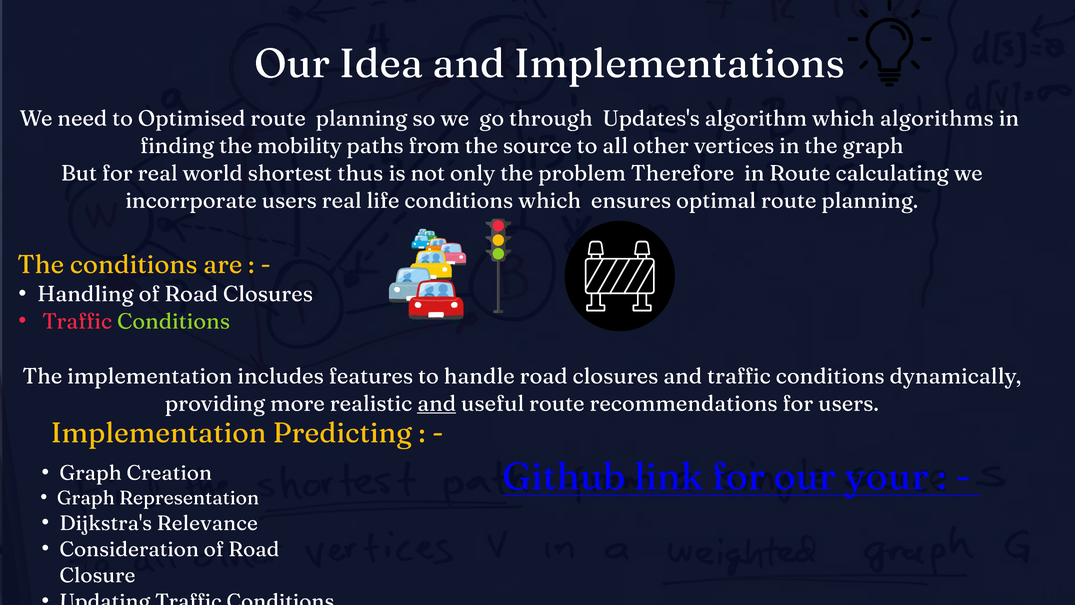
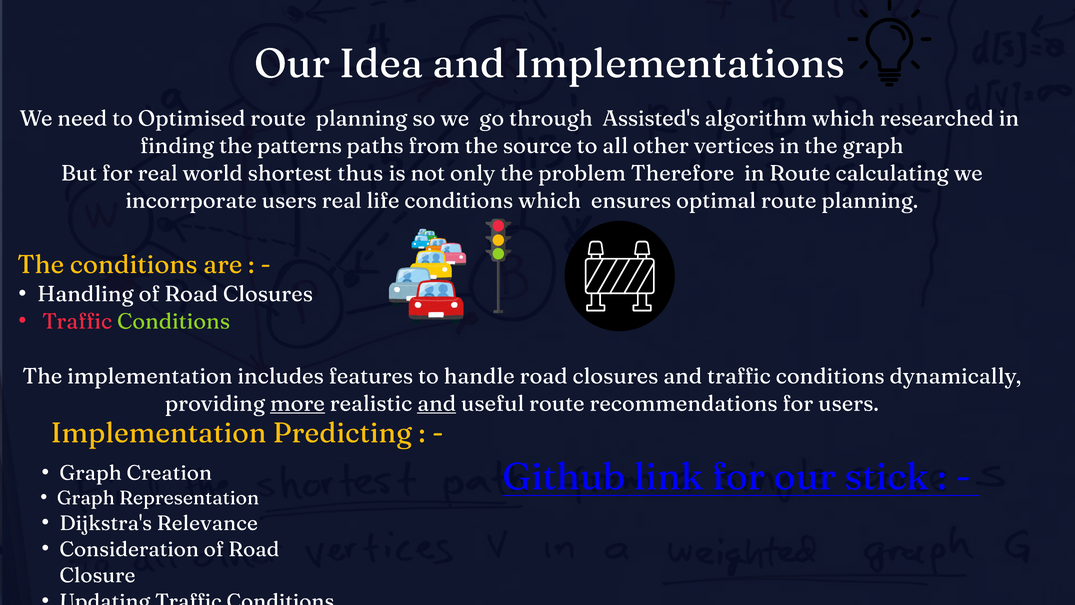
Updates's: Updates's -> Assisted's
algorithms: algorithms -> researched
mobility: mobility -> patterns
more underline: none -> present
your: your -> stick
